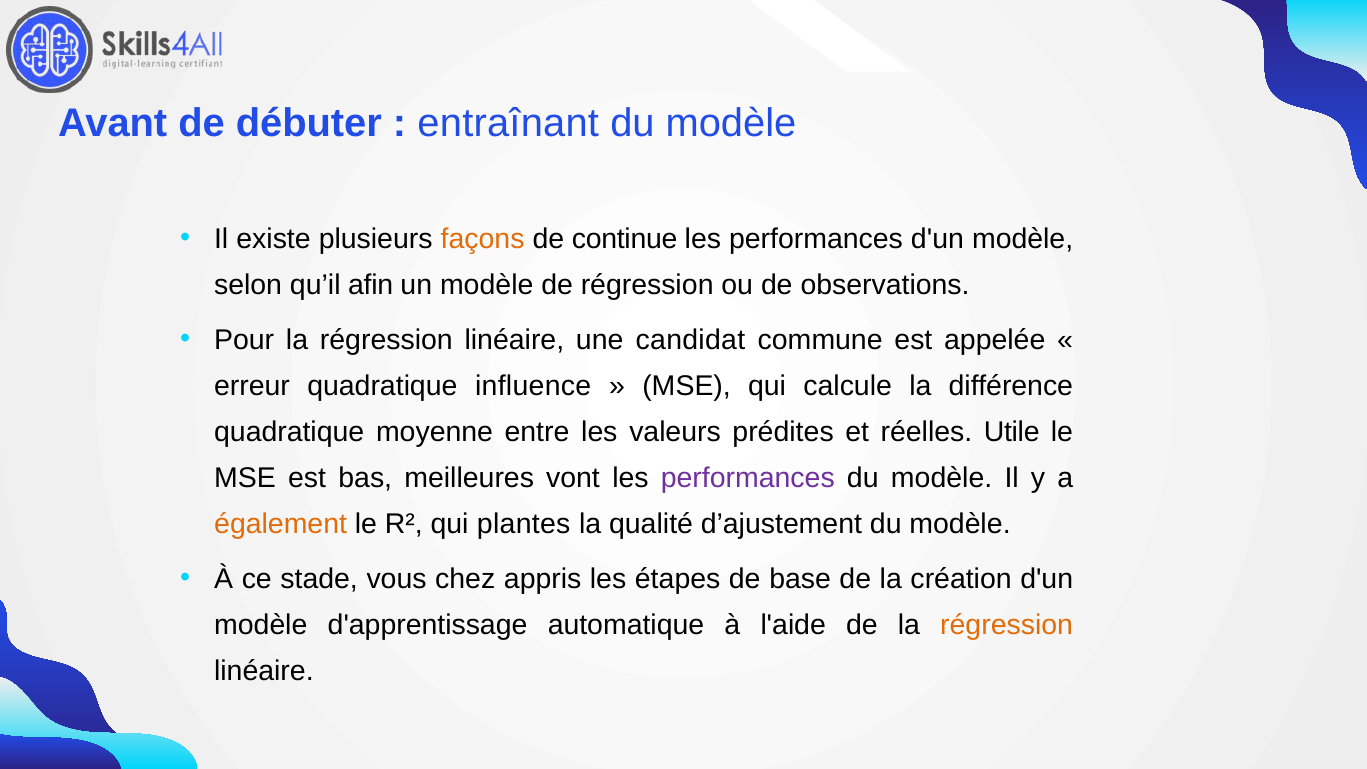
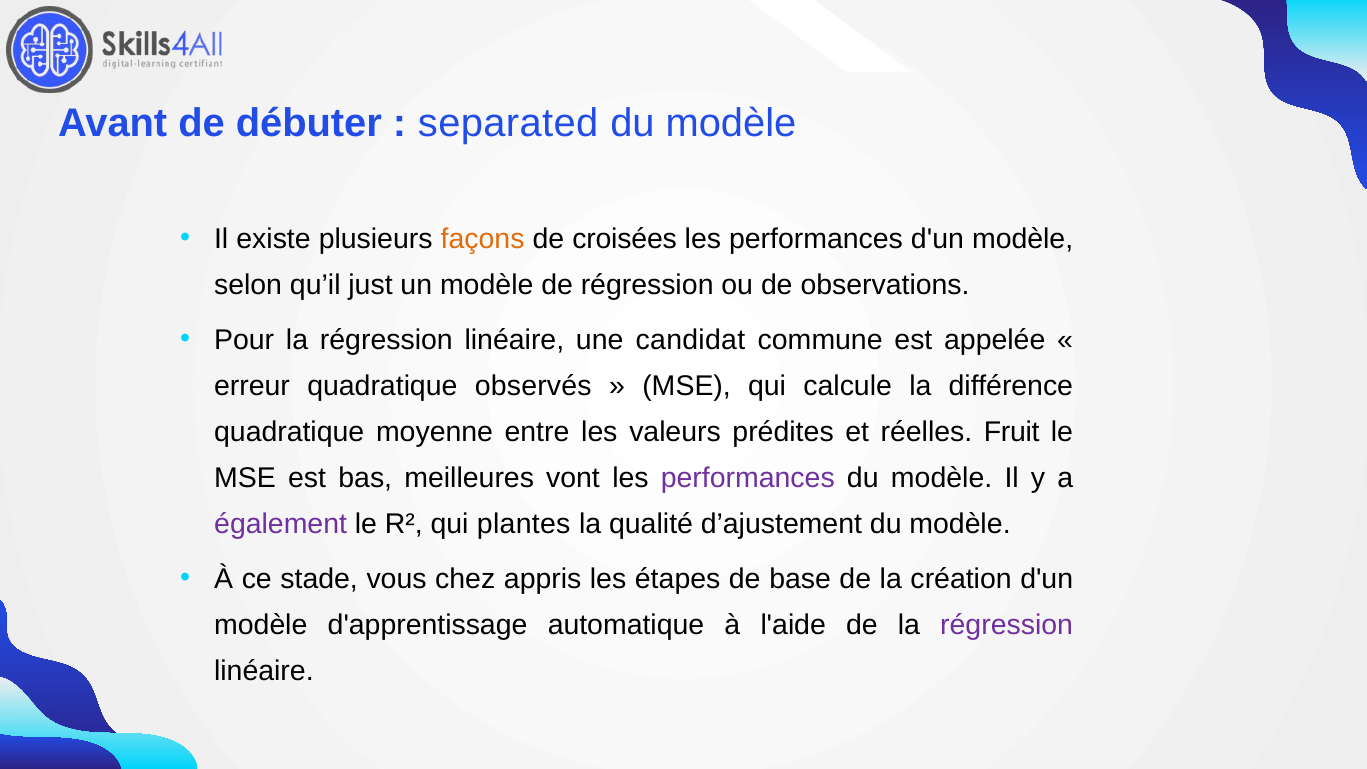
entraînant: entraînant -> separated
continue: continue -> croisées
afin: afin -> just
influence: influence -> observés
Utile: Utile -> Fruit
également colour: orange -> purple
régression at (1007, 625) colour: orange -> purple
